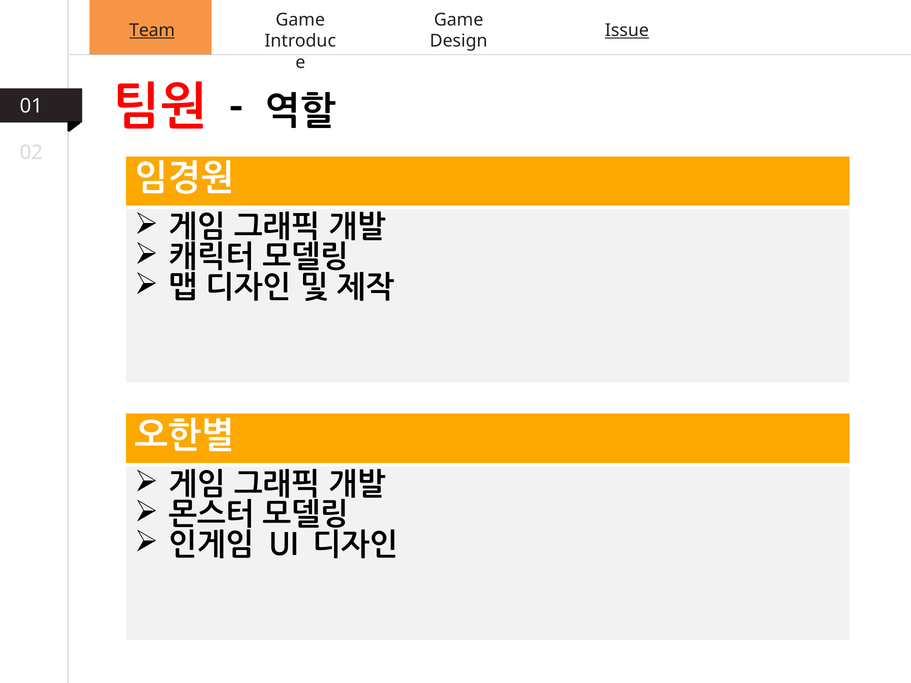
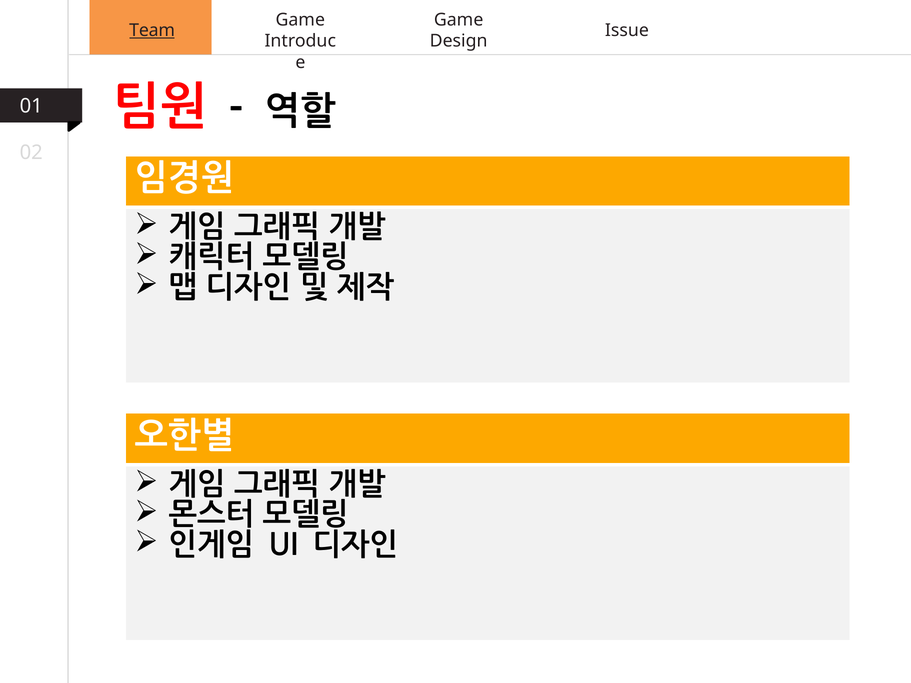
Issue underline: present -> none
